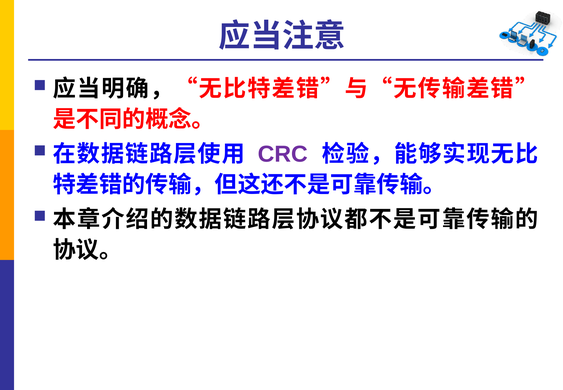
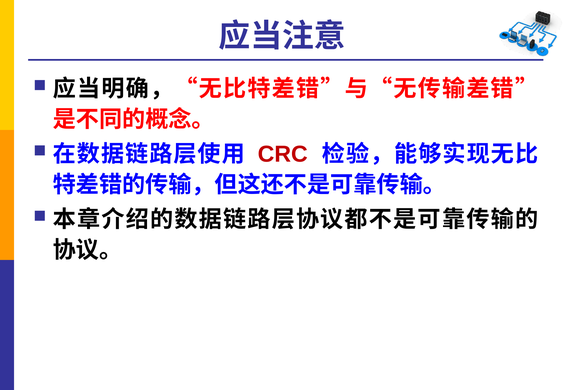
CRC colour: purple -> red
